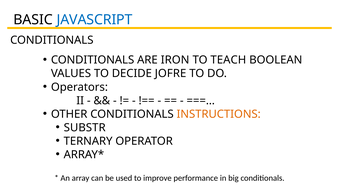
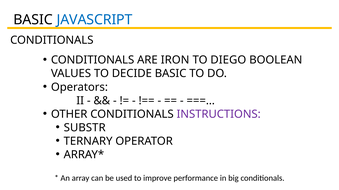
TEACH: TEACH -> DIEGO
DECIDE JOFRE: JOFRE -> BASIC
INSTRUCTIONS colour: orange -> purple
